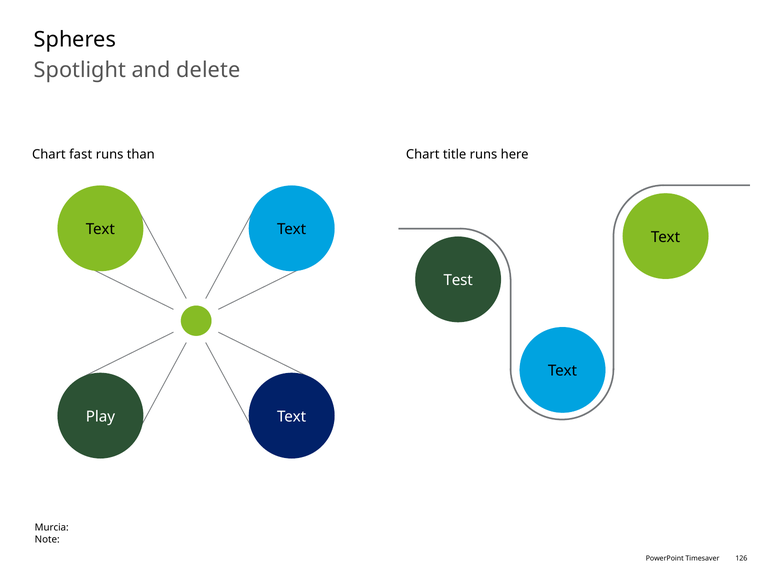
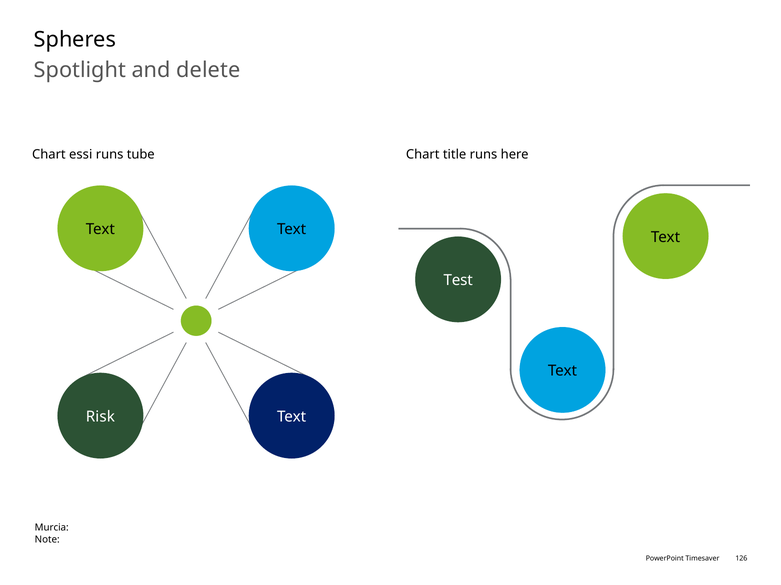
fast: fast -> essi
than: than -> tube
Play: Play -> Risk
